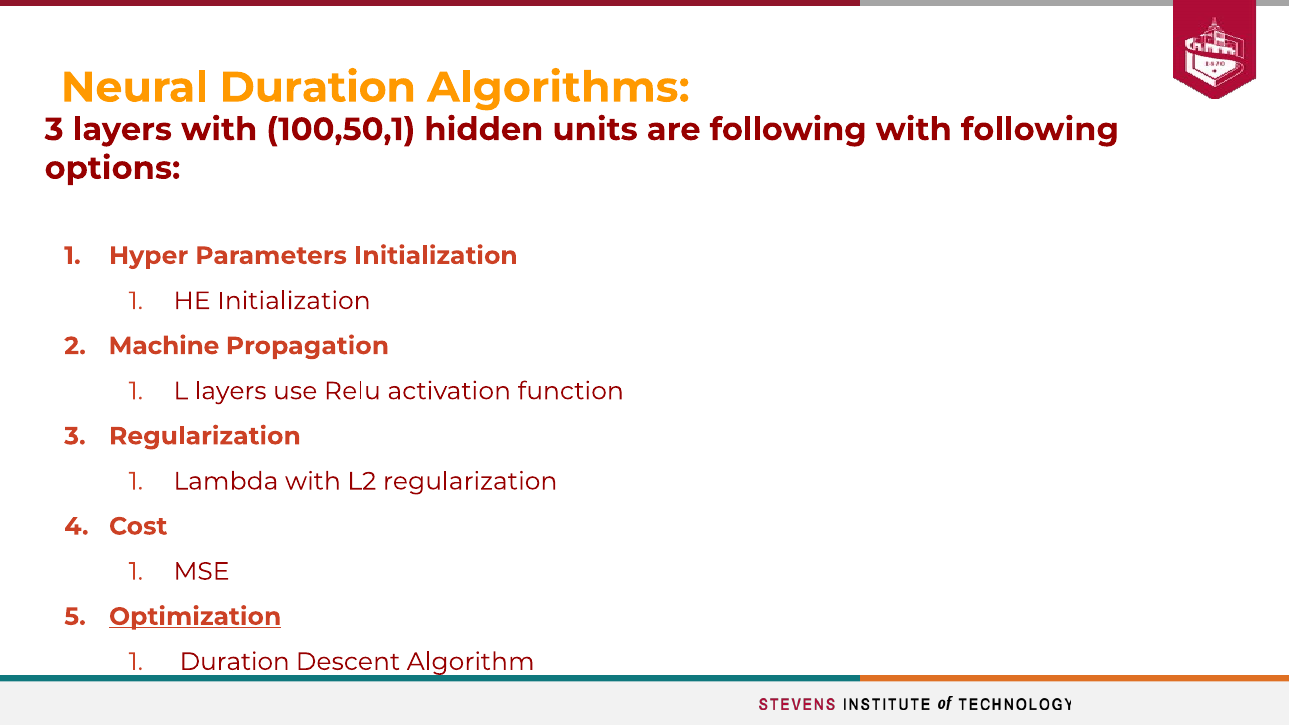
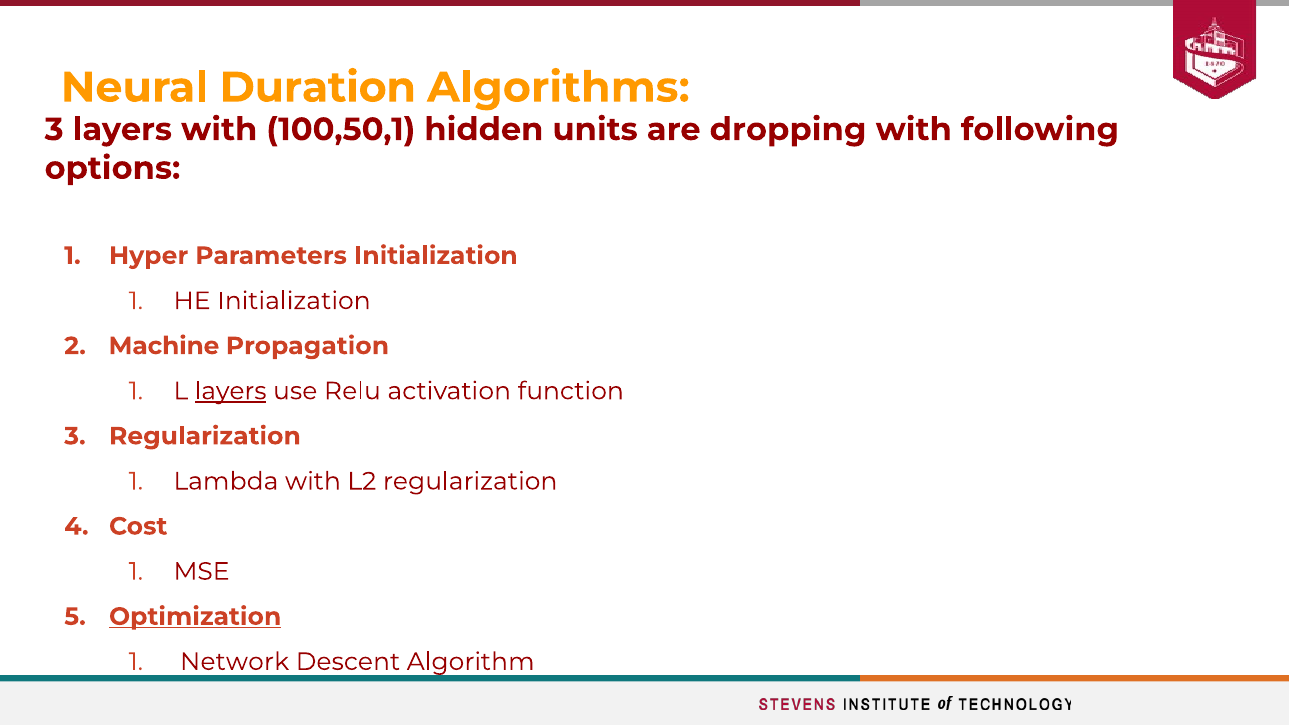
are following: following -> dropping
layers at (231, 391) underline: none -> present
Duration at (235, 662): Duration -> Network
